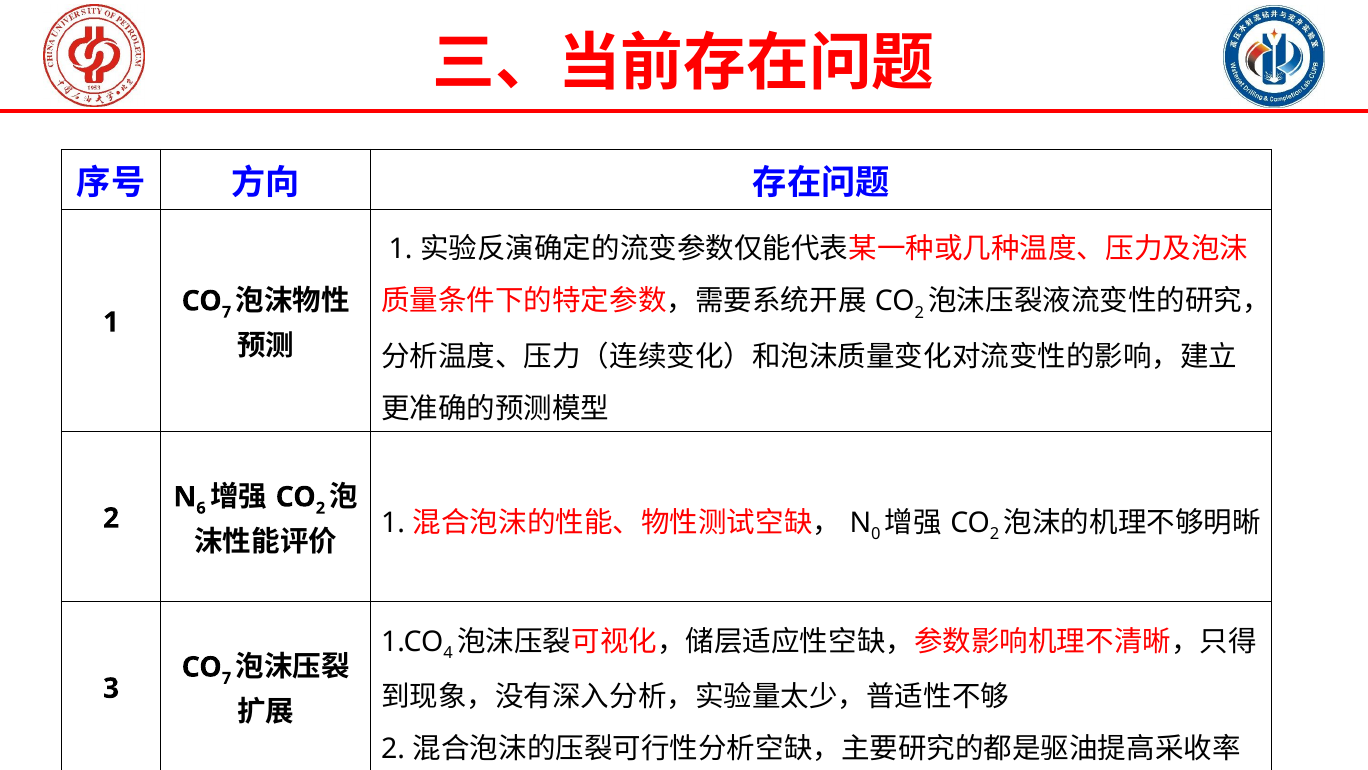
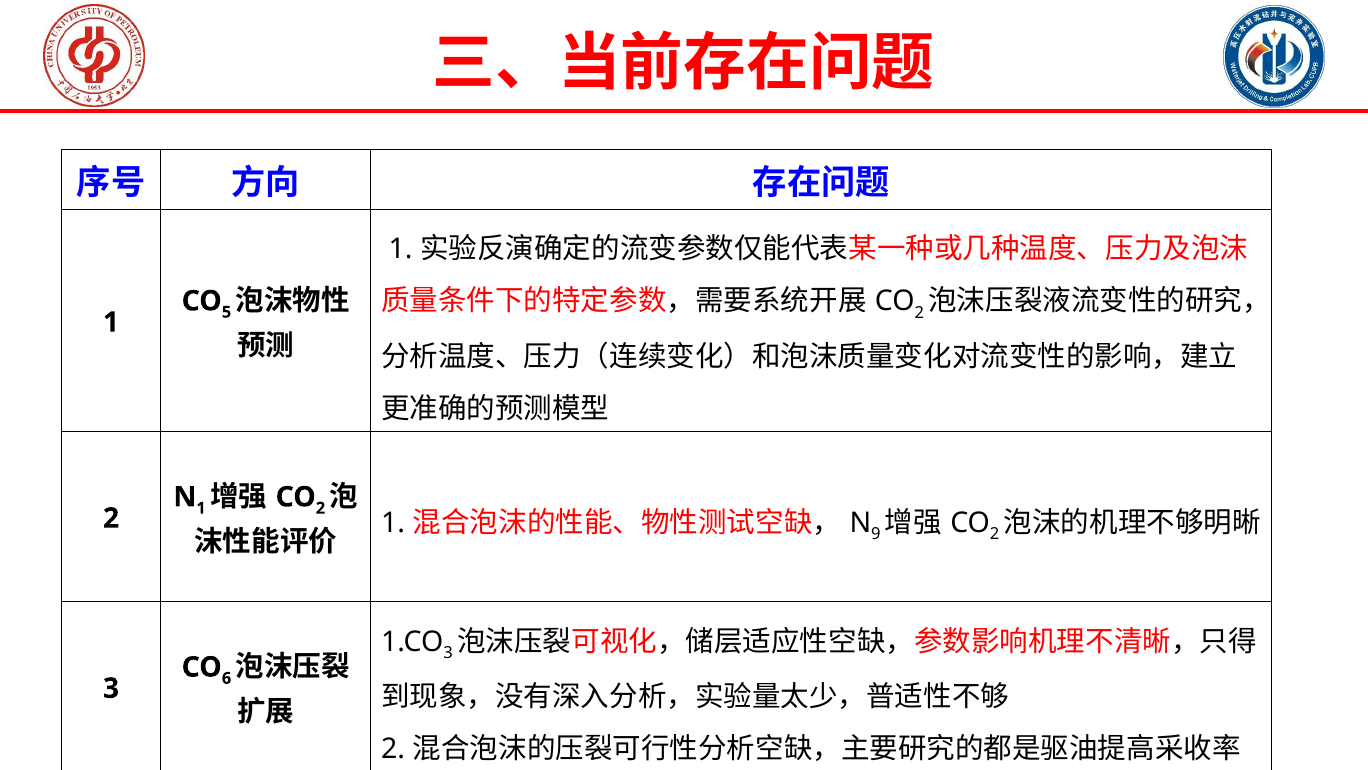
7 at (227, 312): 7 -> 5
6 at (201, 508): 6 -> 1
0: 0 -> 9
4 at (448, 652): 4 -> 3
7 at (227, 678): 7 -> 6
